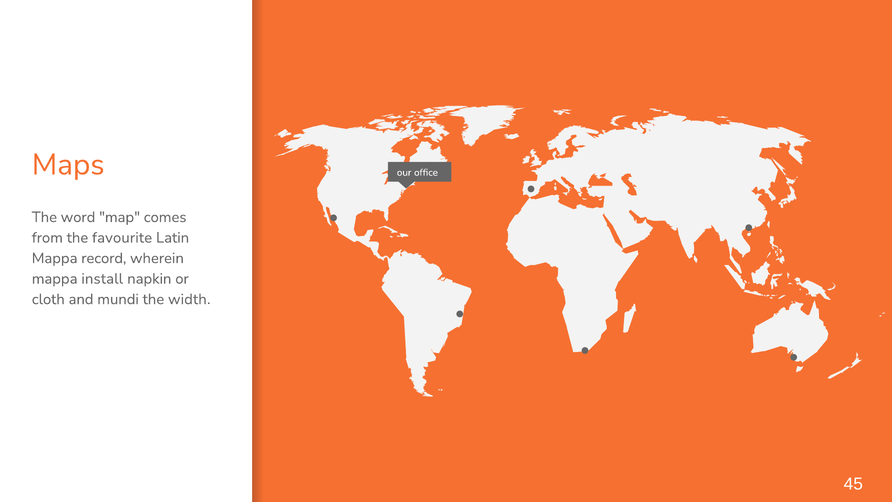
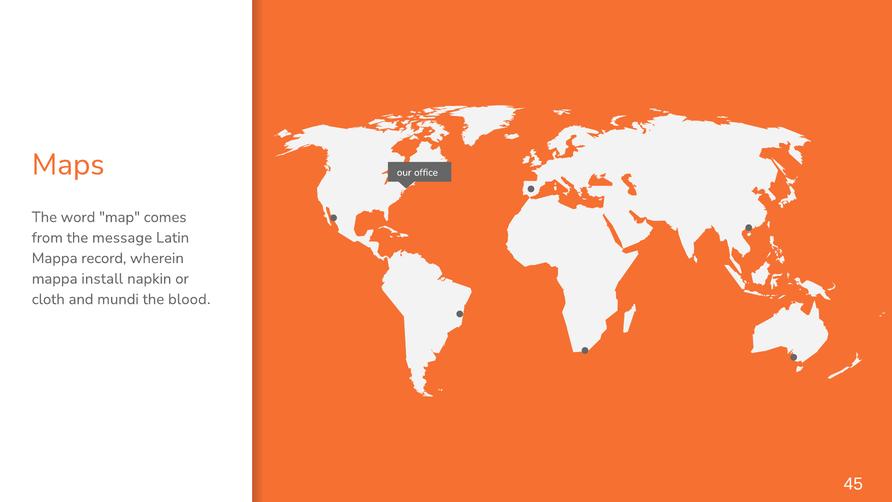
favourite: favourite -> message
width: width -> blood
